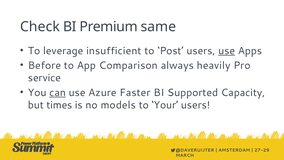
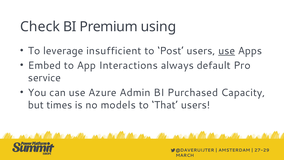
same: same -> using
Before: Before -> Embed
Comparison: Comparison -> Interactions
heavily: heavily -> default
can underline: present -> none
Faster: Faster -> Admin
Supported: Supported -> Purchased
Your: Your -> That
